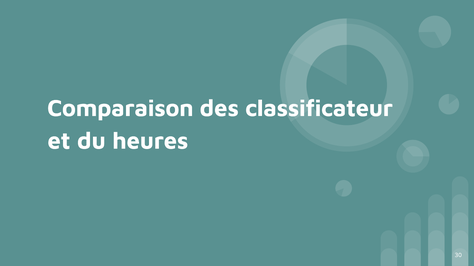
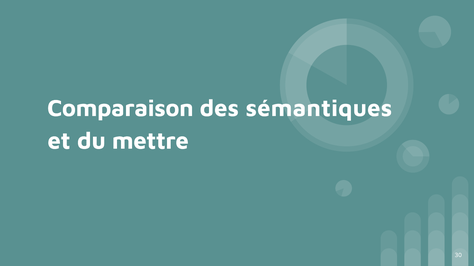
classificateur: classificateur -> sémantiques
heures: heures -> mettre
